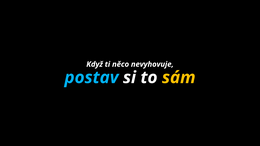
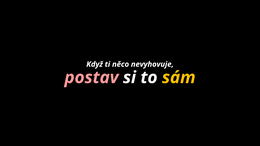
postav colour: light blue -> pink
